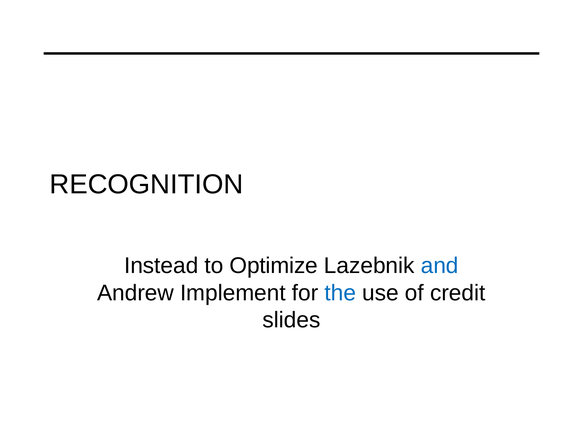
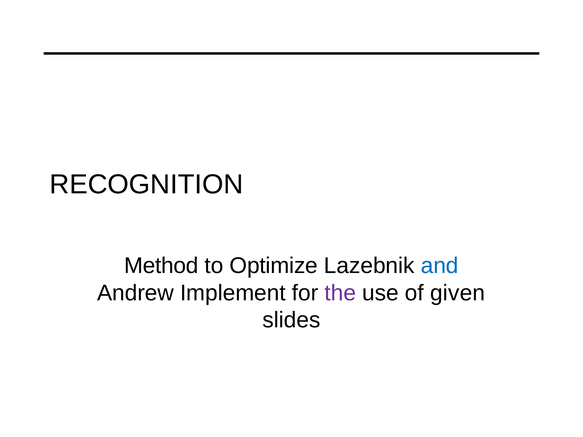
Instead: Instead -> Method
the colour: blue -> purple
credit: credit -> given
